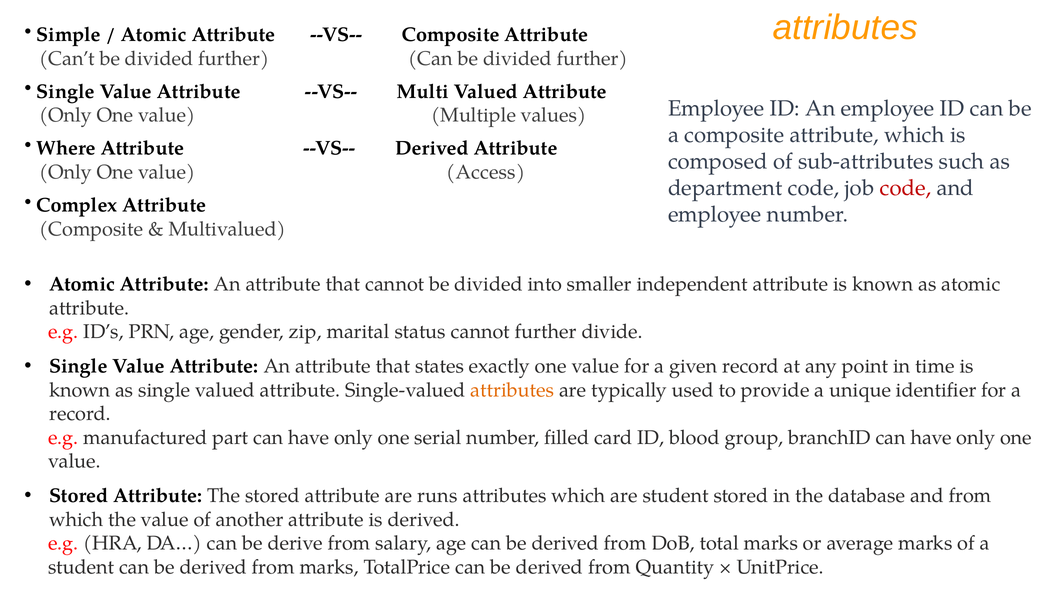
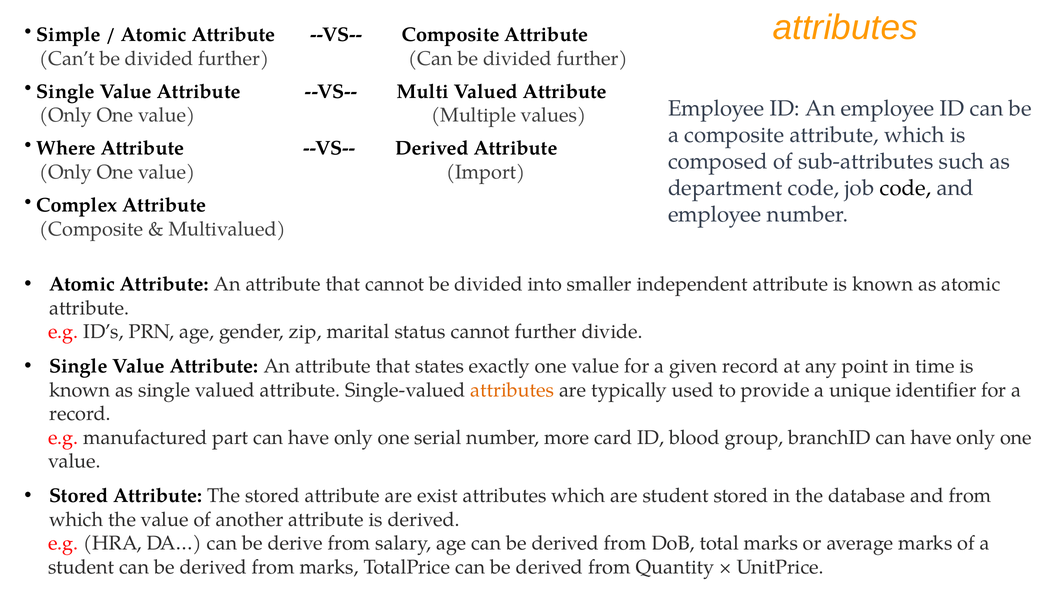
Access: Access -> Import
code at (905, 188) colour: red -> black
filled: filled -> more
runs: runs -> exist
